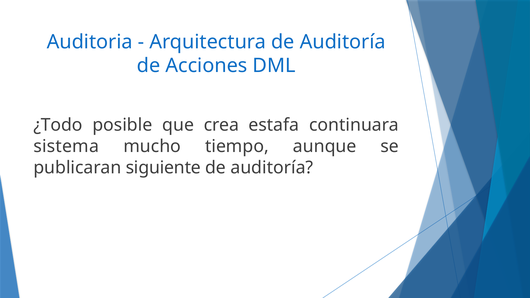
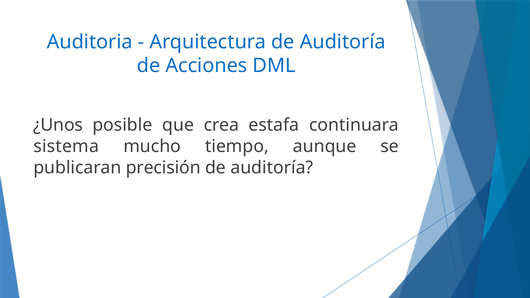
¿Todo: ¿Todo -> ¿Unos
siguiente: siguiente -> precisión
